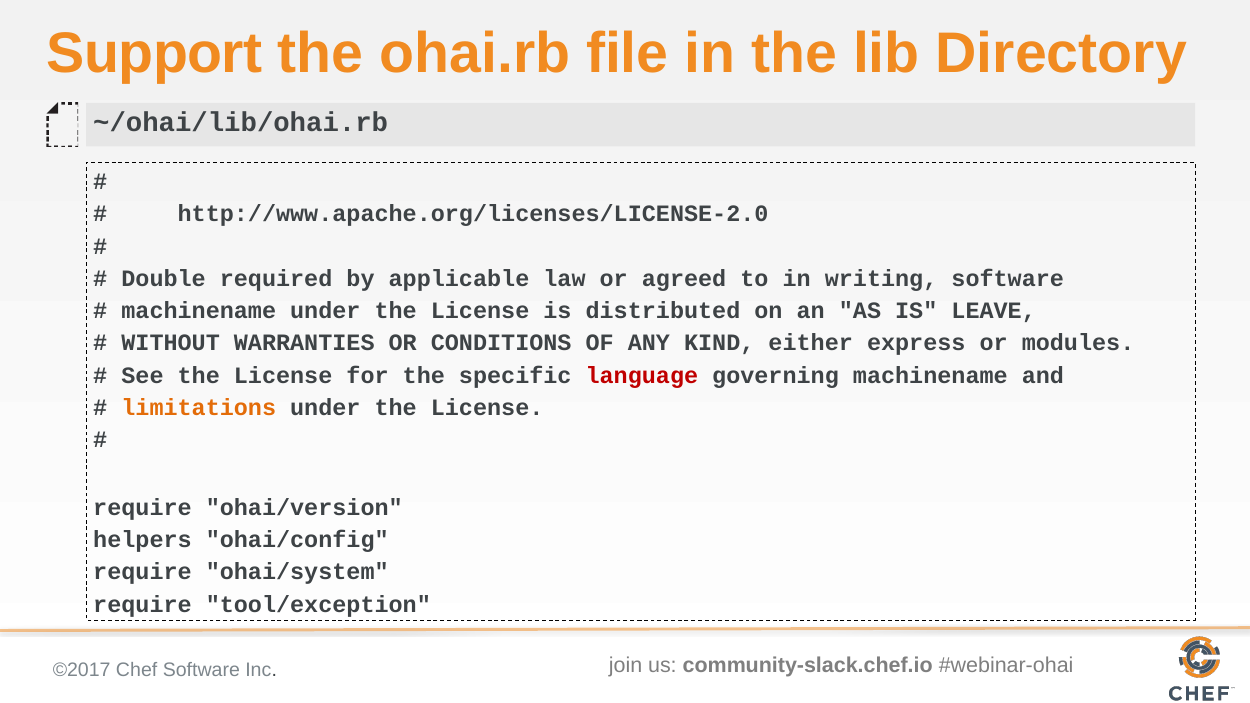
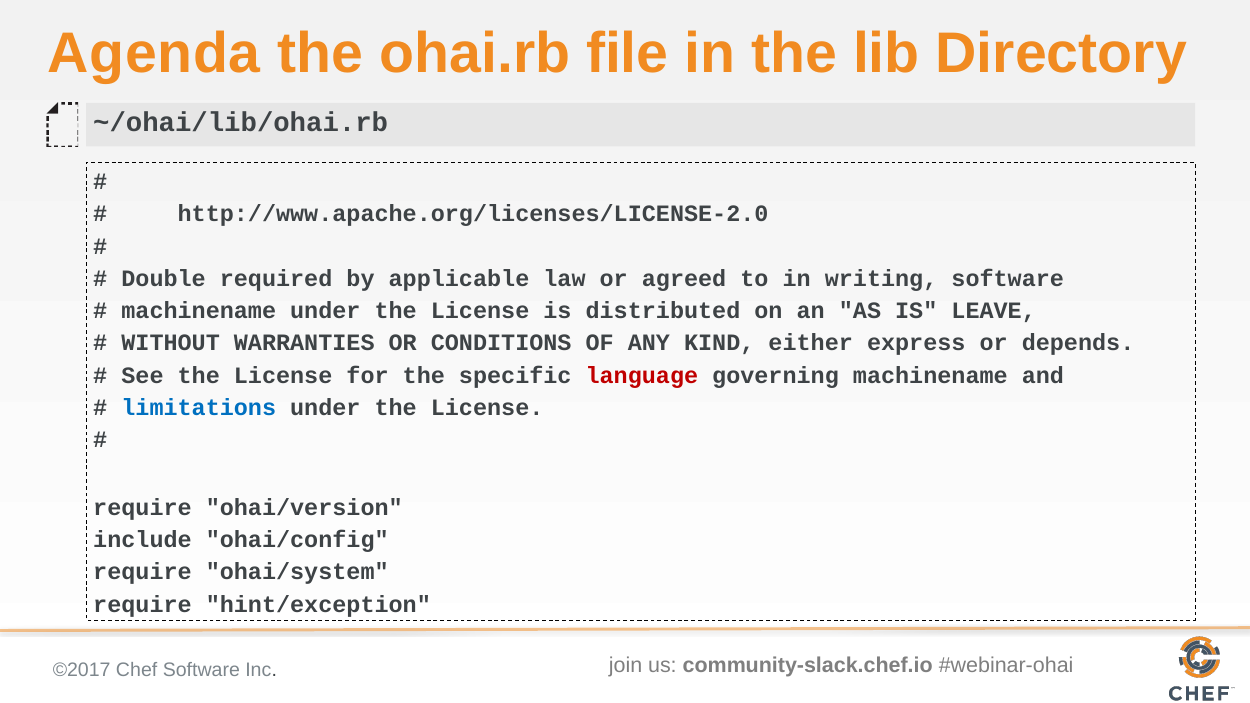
Support: Support -> Agenda
modules: modules -> depends
limitations colour: orange -> blue
helpers: helpers -> include
tool/exception: tool/exception -> hint/exception
